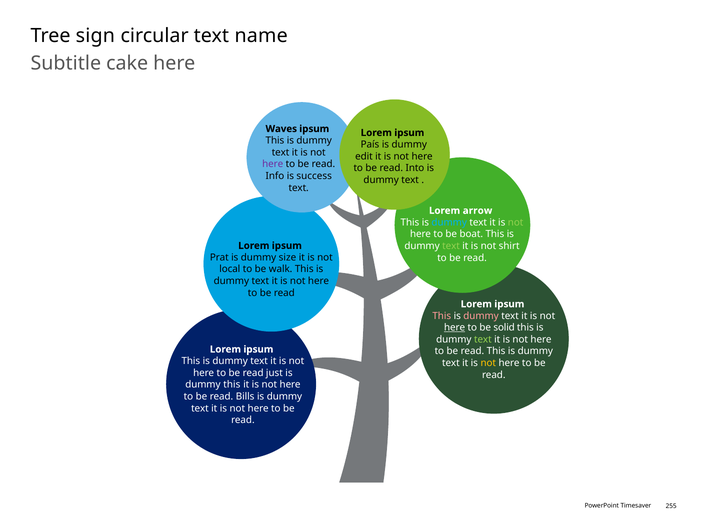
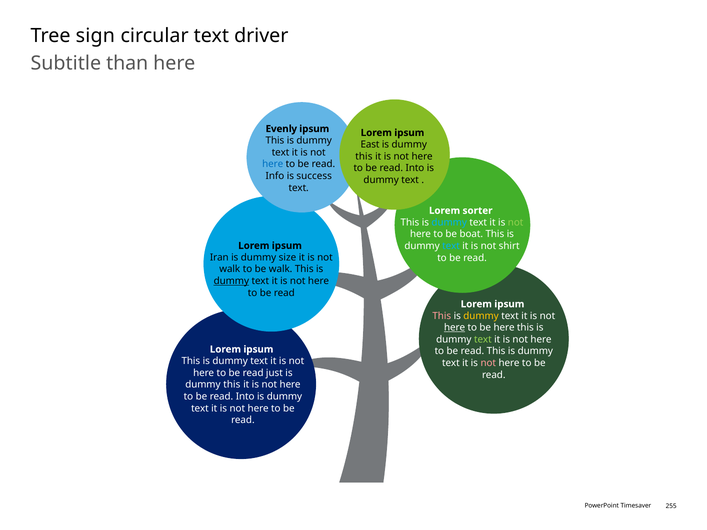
name: name -> driver
cake: cake -> than
Waves: Waves -> Evenly
País: País -> East
edit at (364, 156): edit -> this
here at (273, 164) colour: purple -> blue
arrow: arrow -> sorter
text at (451, 246) colour: light green -> light blue
Prat: Prat -> Iran
local at (230, 269): local -> walk
dummy at (231, 281) underline: none -> present
dummy at (481, 316) colour: pink -> yellow
be solid: solid -> here
not at (488, 363) colour: yellow -> pink
Bills at (245, 397): Bills -> Into
